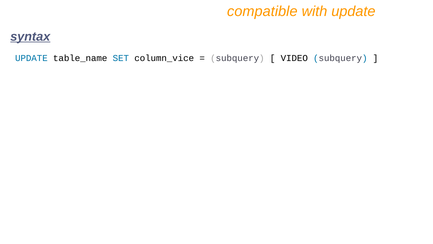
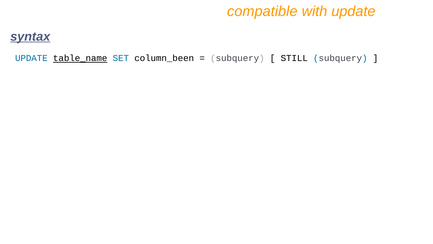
table_name underline: none -> present
column_vice: column_vice -> column_been
VIDEO: VIDEO -> STILL
